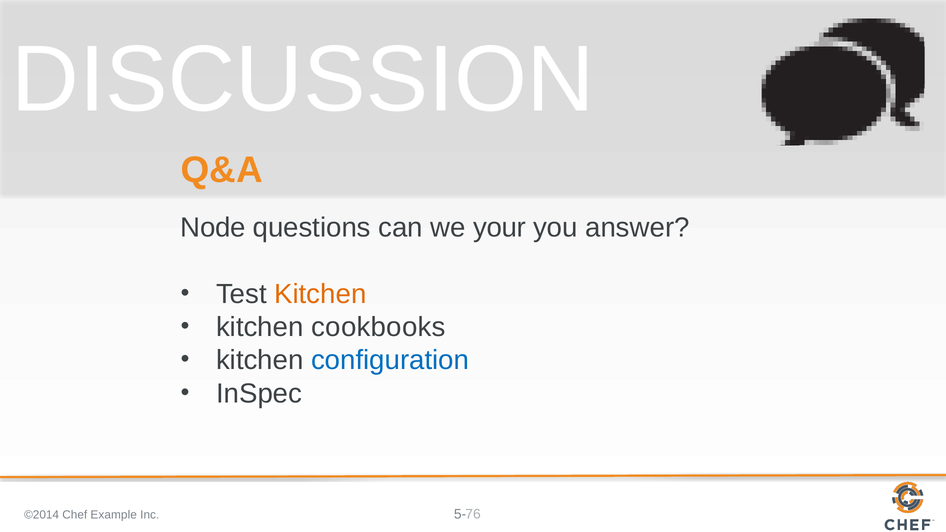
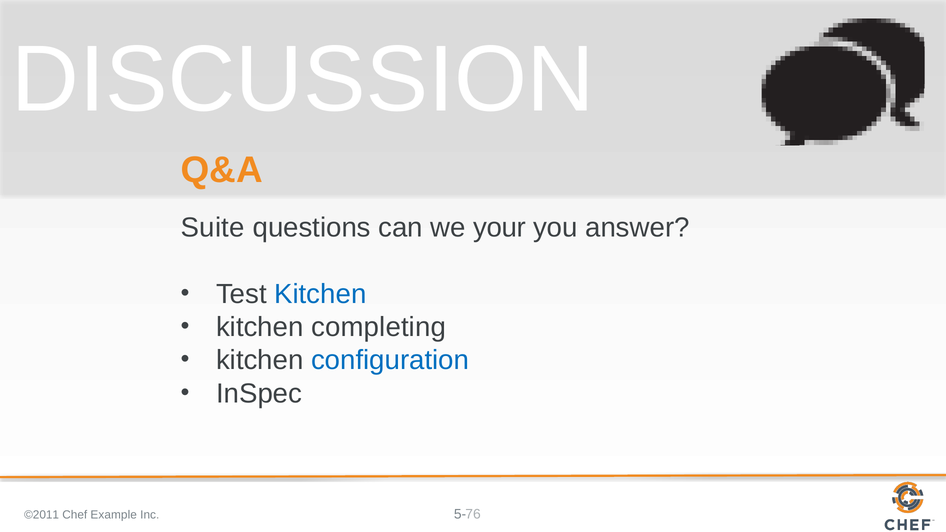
Node: Node -> Suite
Kitchen at (320, 294) colour: orange -> blue
cookbooks: cookbooks -> completing
©2014: ©2014 -> ©2011
